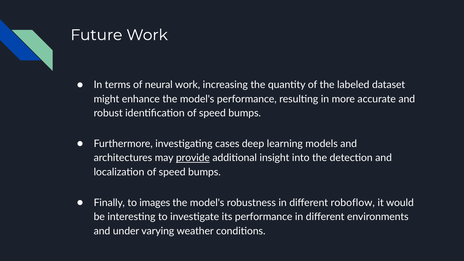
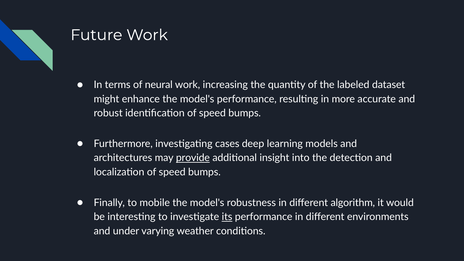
images: images -> mobile
roboflow: roboflow -> algorithm
its underline: none -> present
